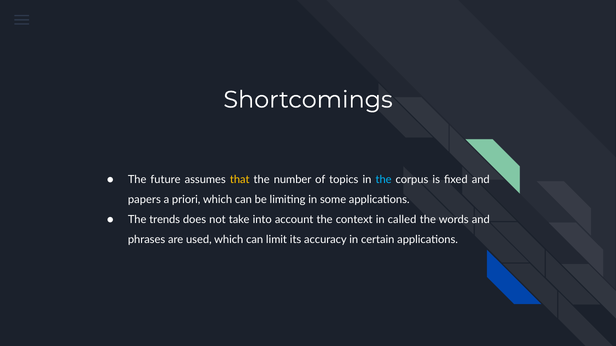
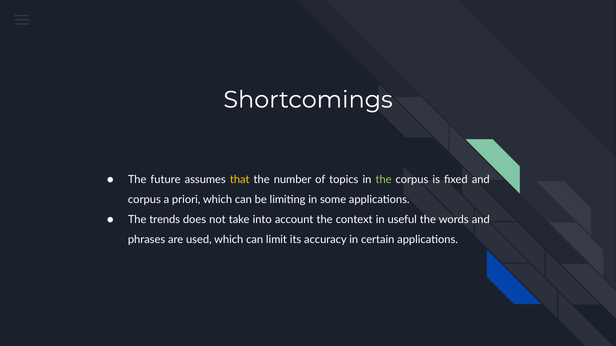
the at (384, 180) colour: light blue -> light green
papers at (144, 200): papers -> corpus
called: called -> useful
